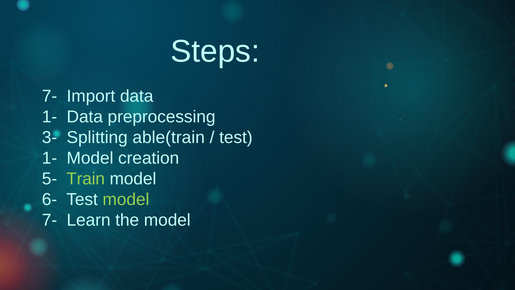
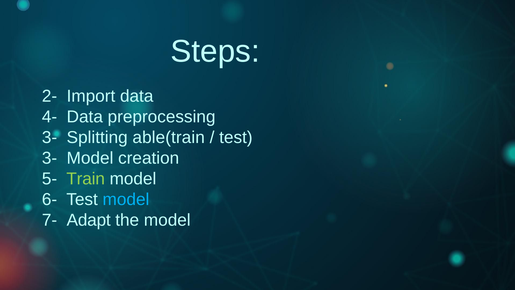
7- at (50, 96): 7- -> 2-
1- at (50, 117): 1- -> 4-
1- at (50, 158): 1- -> 3-
model at (126, 199) colour: light green -> light blue
Learn: Learn -> Adapt
